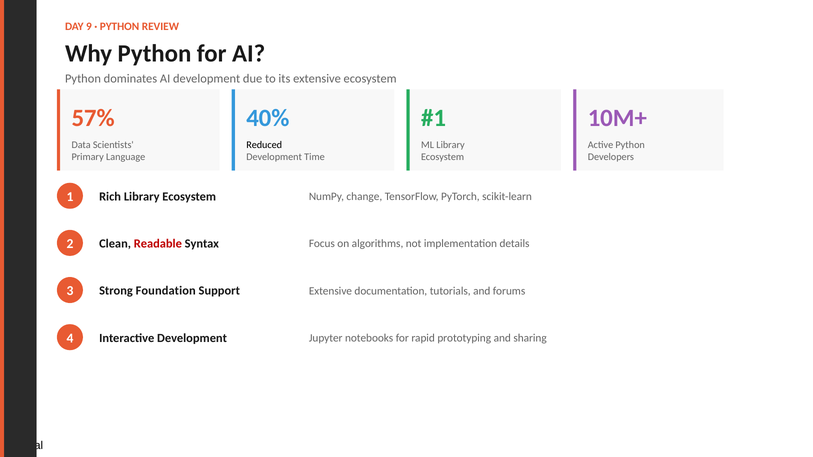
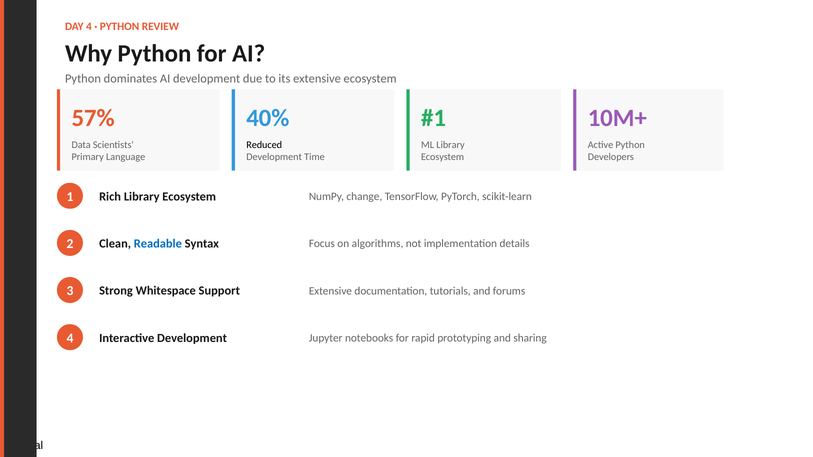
DAY 9: 9 -> 4
Readable colour: red -> blue
Foundation: Foundation -> Whitespace
